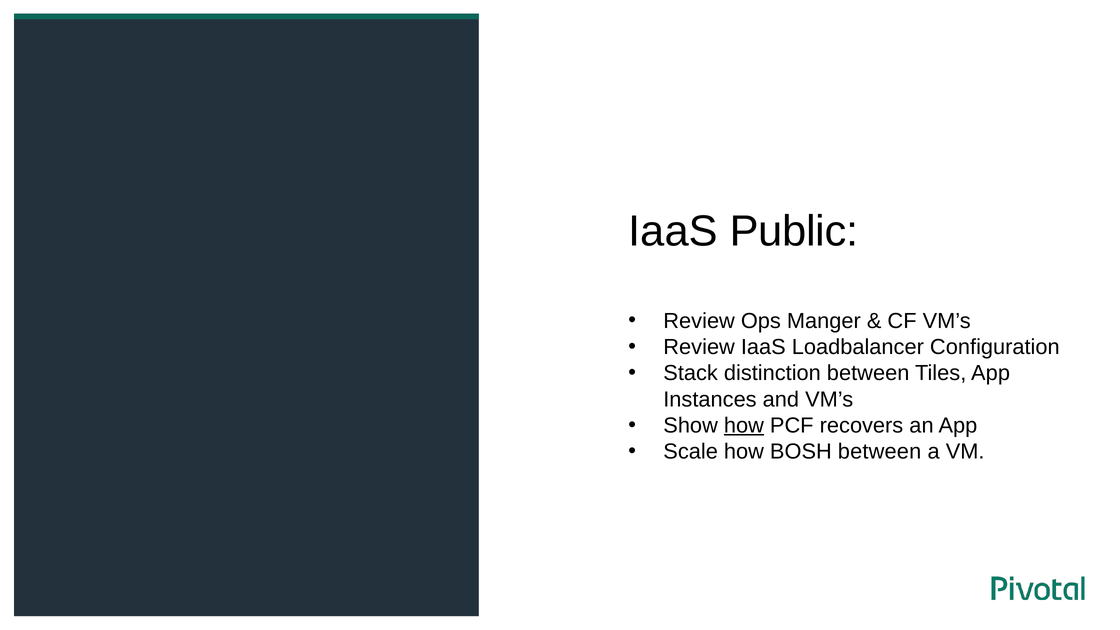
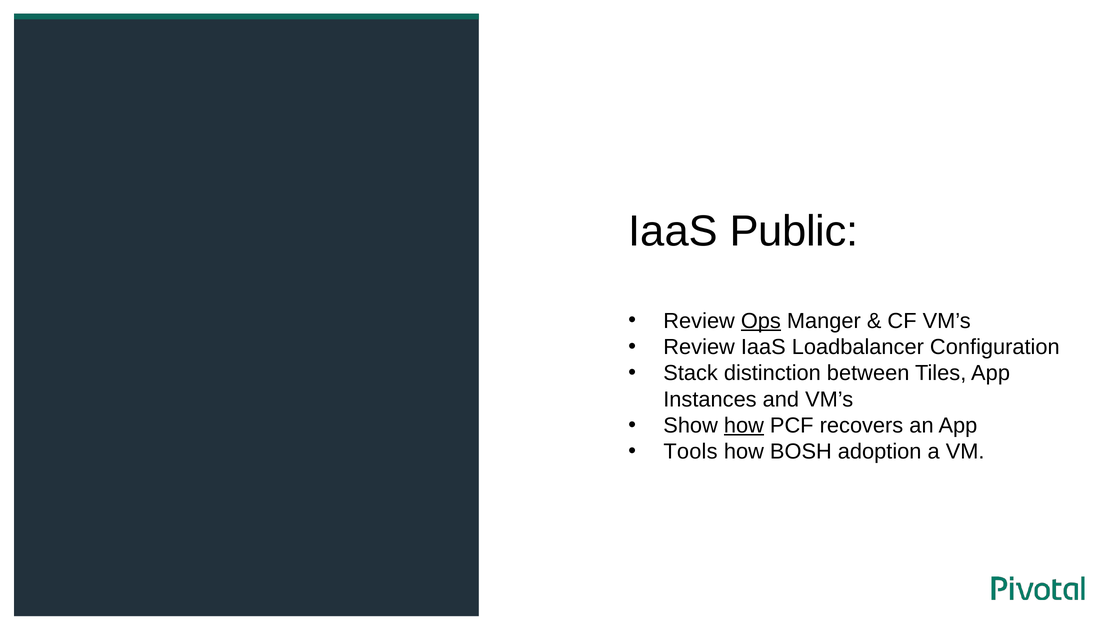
Ops underline: none -> present
Scale: Scale -> Tools
BOSH between: between -> adoption
